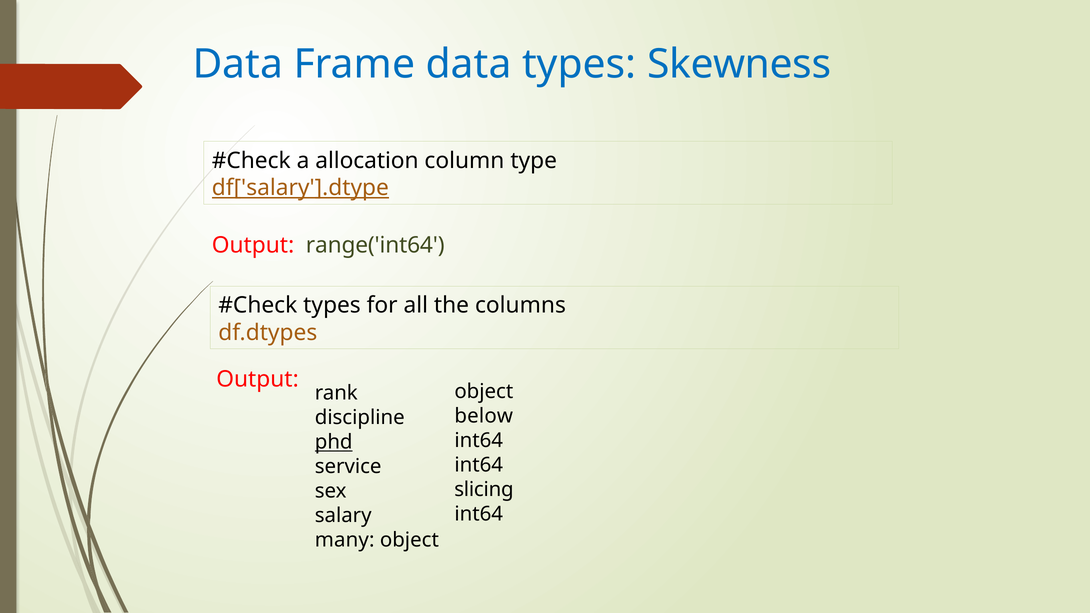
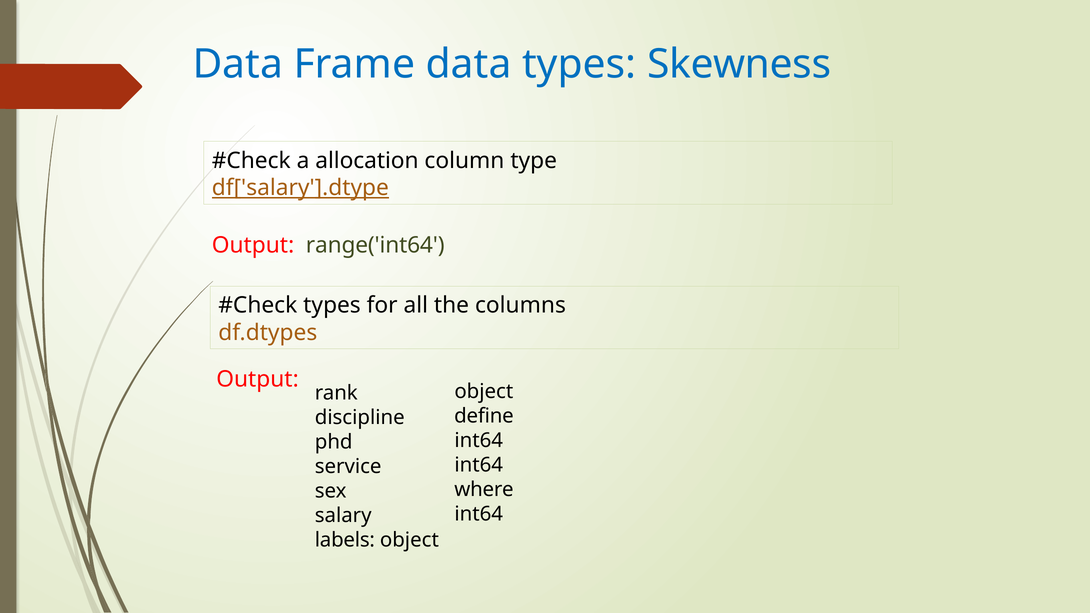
below: below -> define
phd underline: present -> none
slicing: slicing -> where
many: many -> labels
